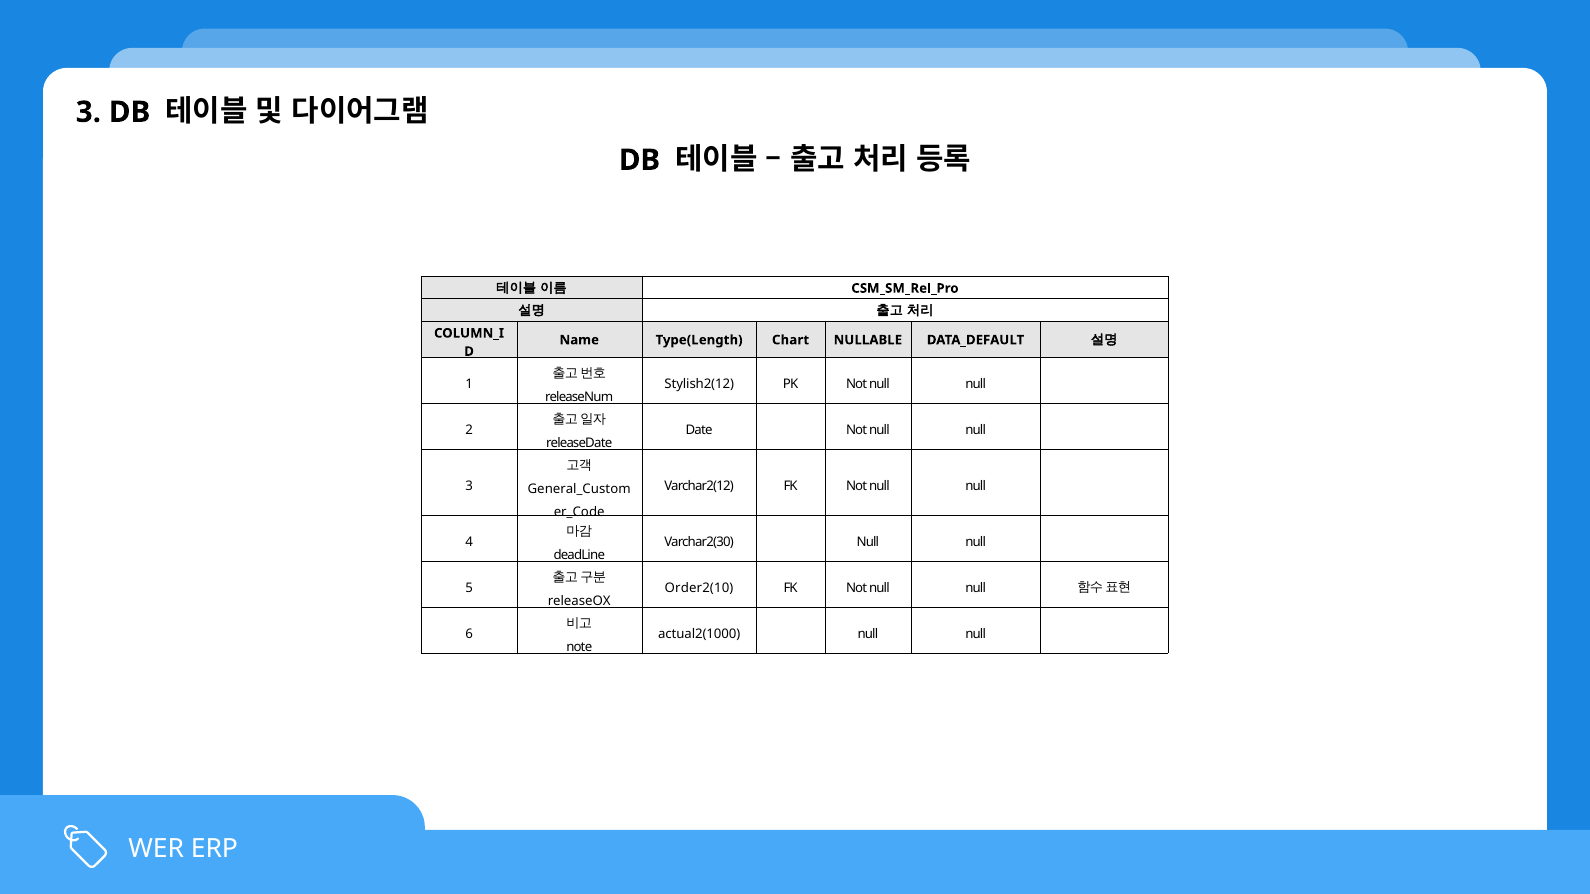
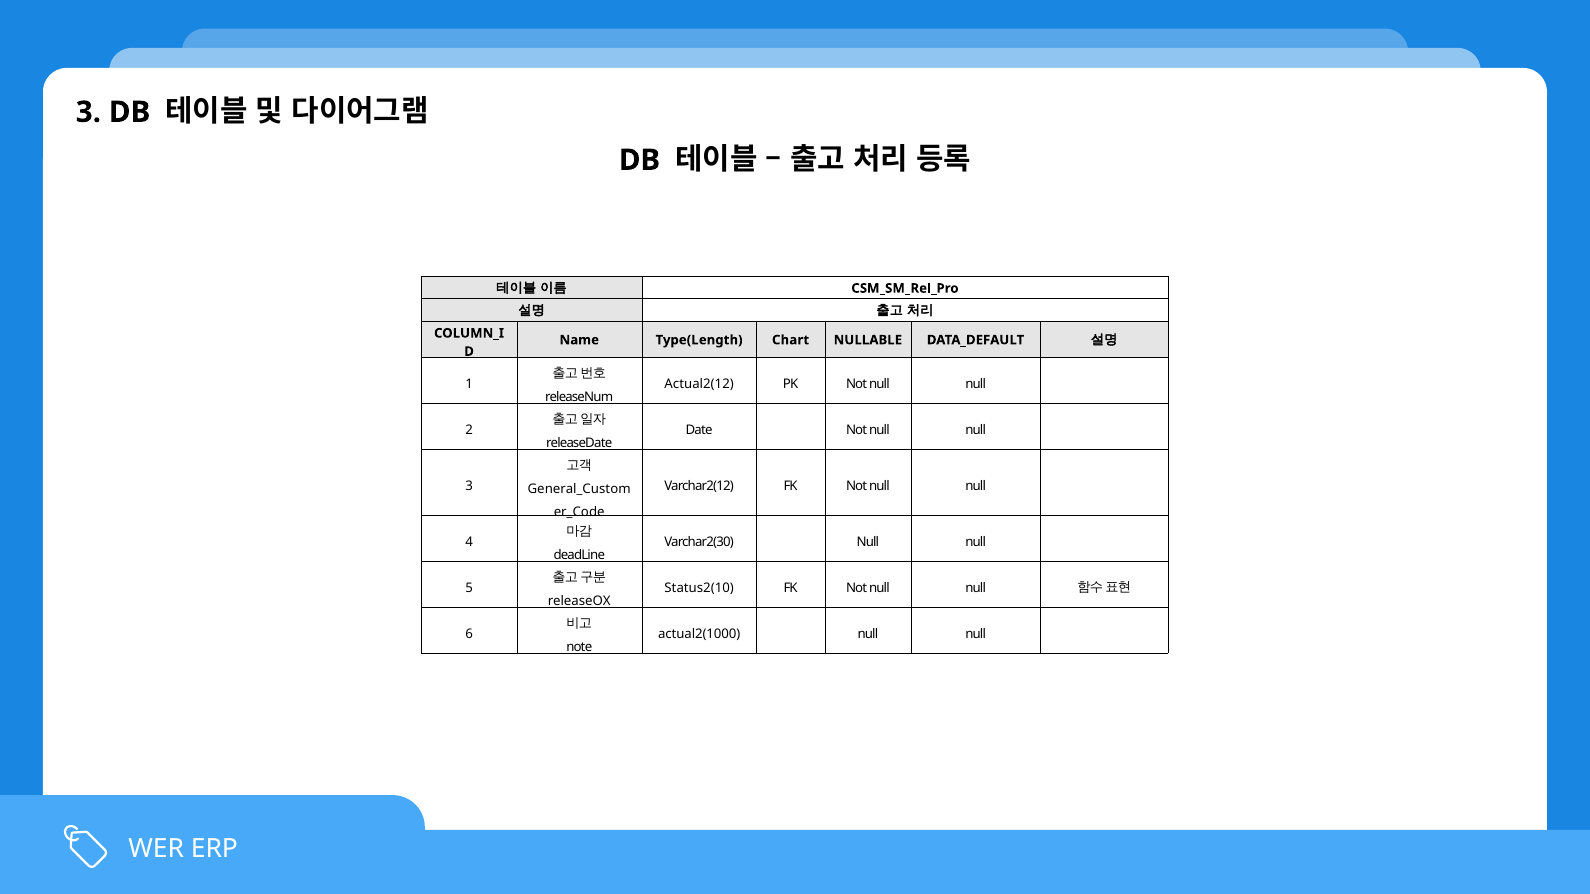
Stylish2(12: Stylish2(12 -> Actual2(12
Order2(10: Order2(10 -> Status2(10
